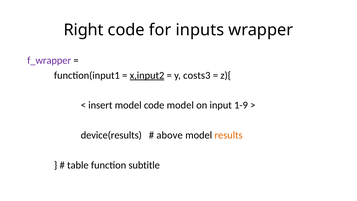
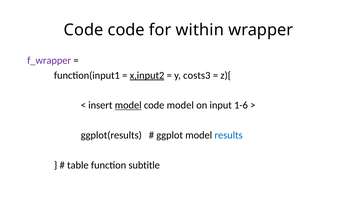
Right at (84, 30): Right -> Code
inputs: inputs -> within
model at (128, 105) underline: none -> present
1-9: 1-9 -> 1-6
device(results: device(results -> ggplot(results
above: above -> ggplot
results colour: orange -> blue
